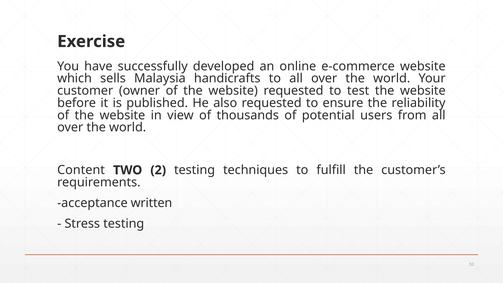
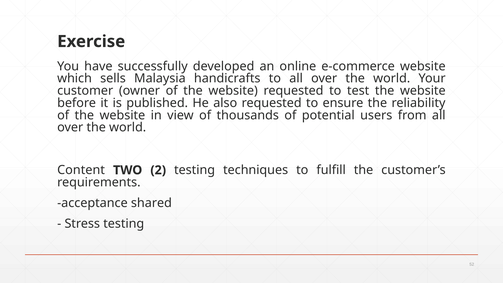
written: written -> shared
